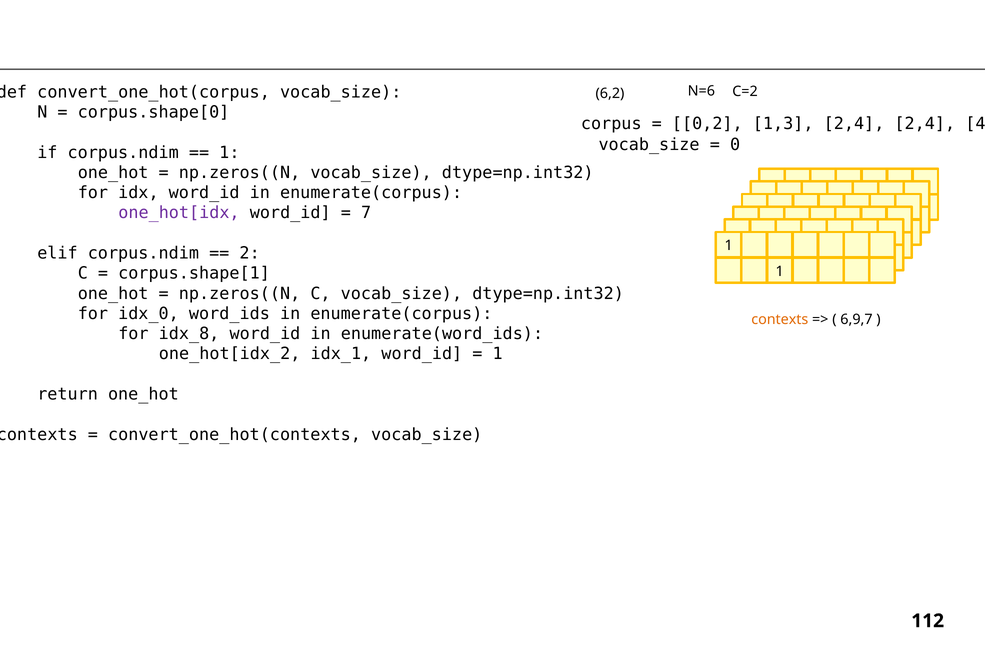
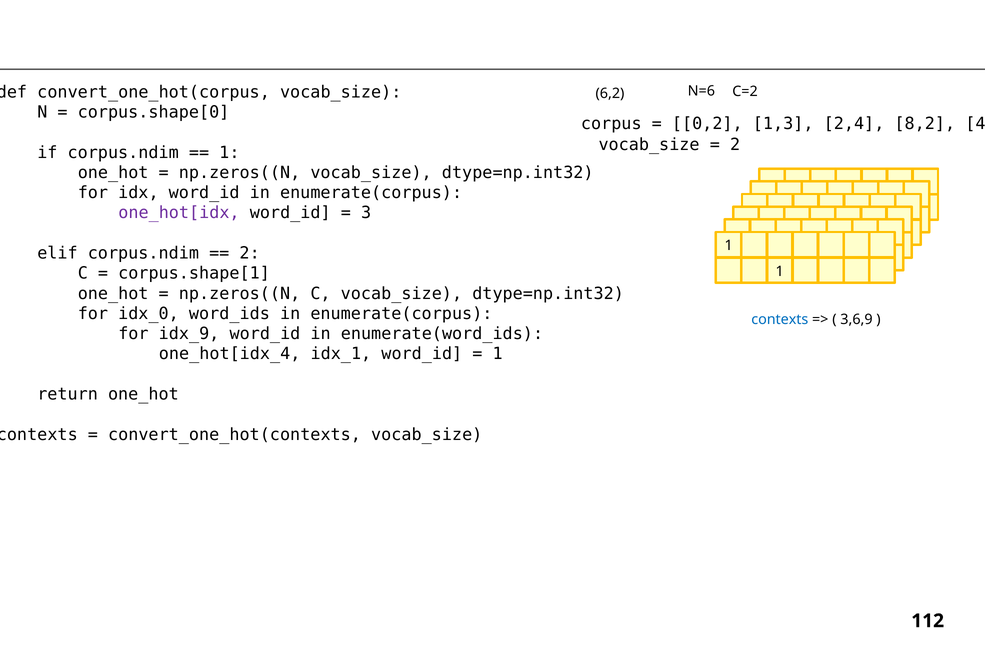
2,4 2,4: 2,4 -> 8,2
0 at (735, 145): 0 -> 2
7: 7 -> 3
contexts at (780, 319) colour: orange -> blue
6,9,7: 6,9,7 -> 3,6,9
idx_8: idx_8 -> idx_9
one_hot[idx_2: one_hot[idx_2 -> one_hot[idx_4
